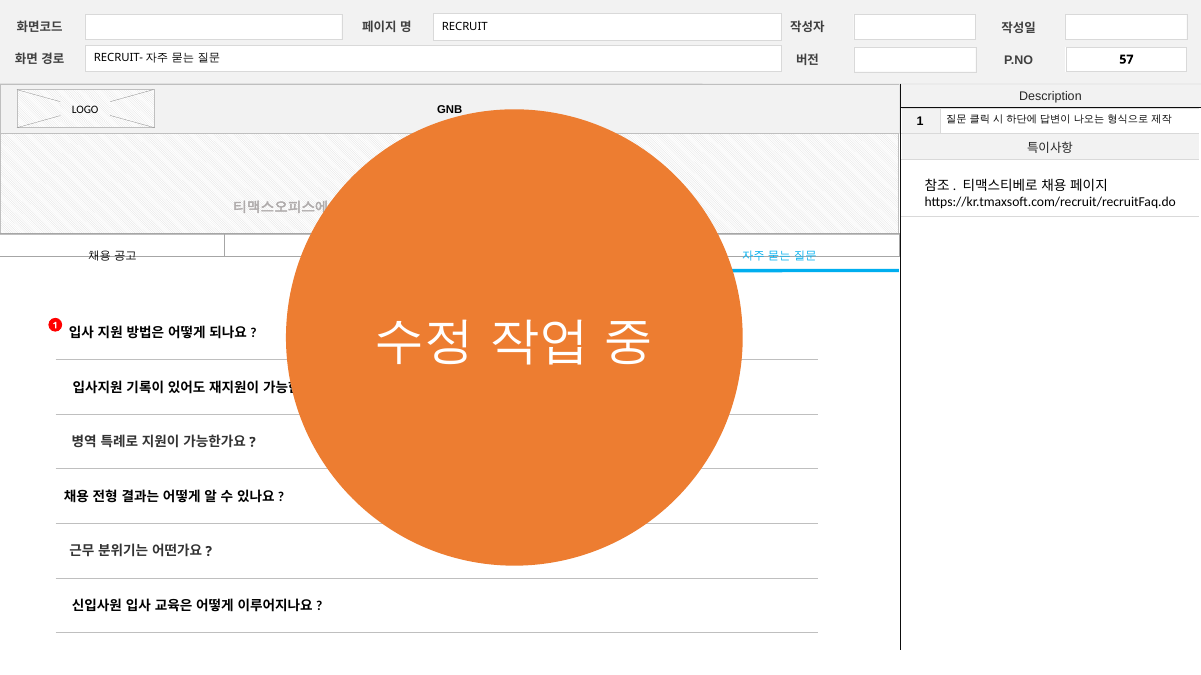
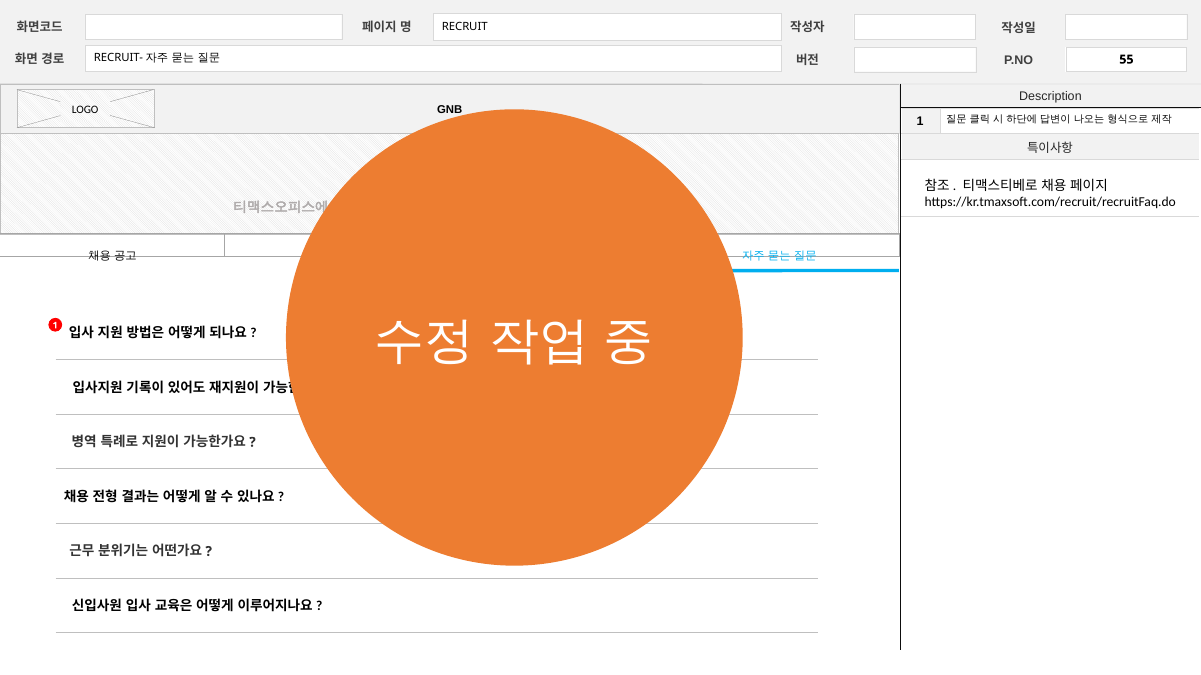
57: 57 -> 55
